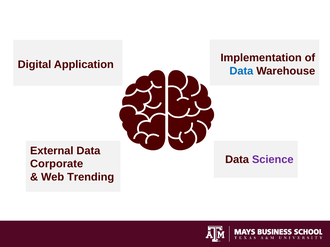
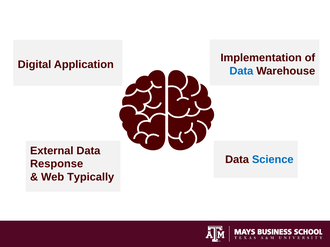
Science colour: purple -> blue
Corporate: Corporate -> Response
Trending: Trending -> Typically
